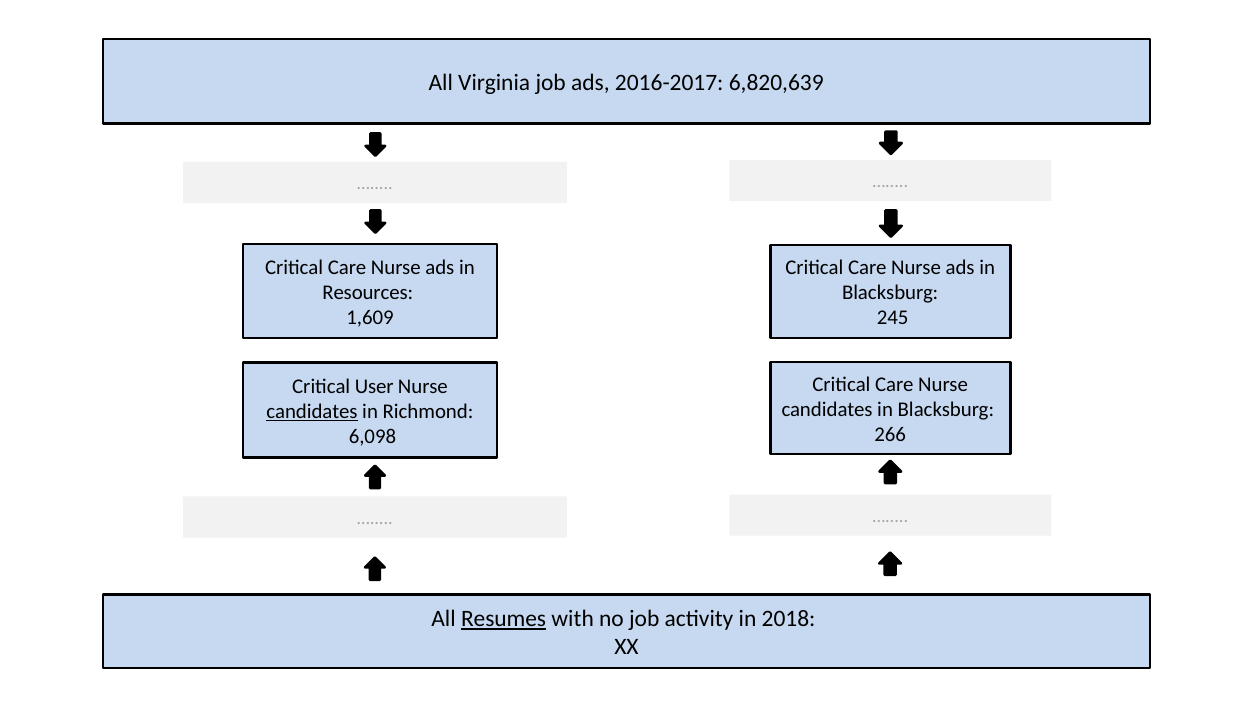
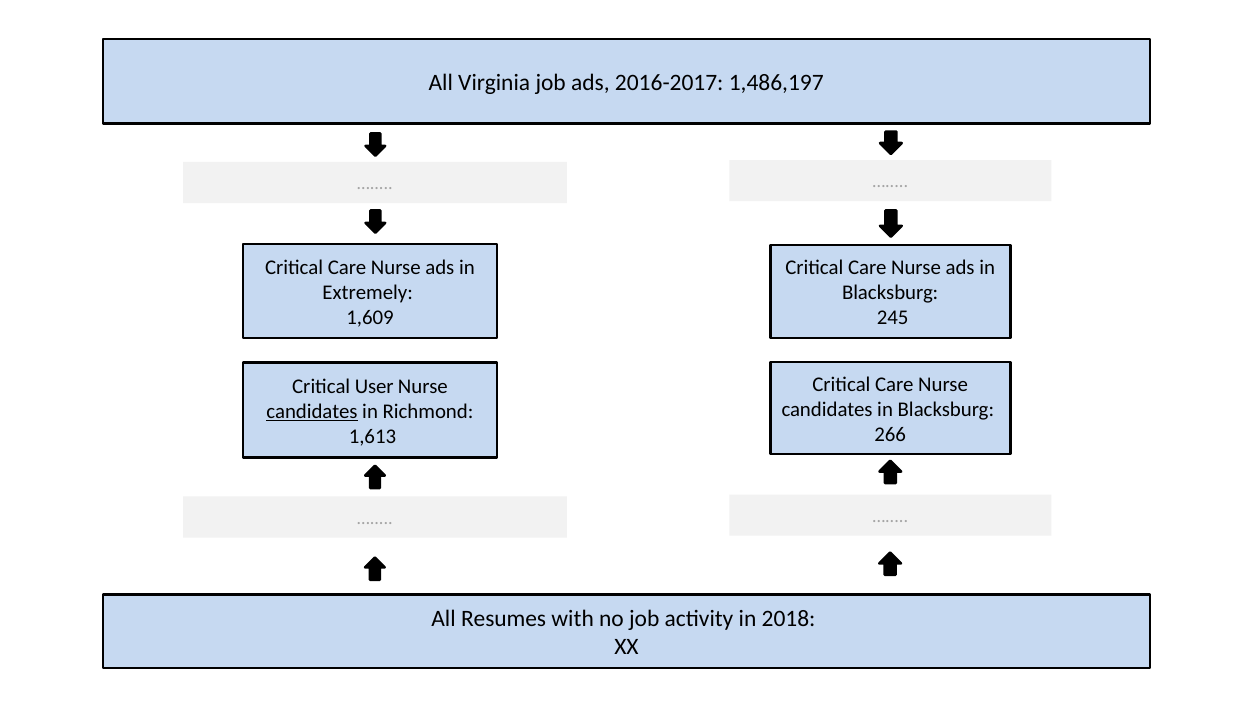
6,820,639: 6,820,639 -> 1,486,197
Resources: Resources -> Extremely
6,098: 6,098 -> 1,613
Resumes underline: present -> none
